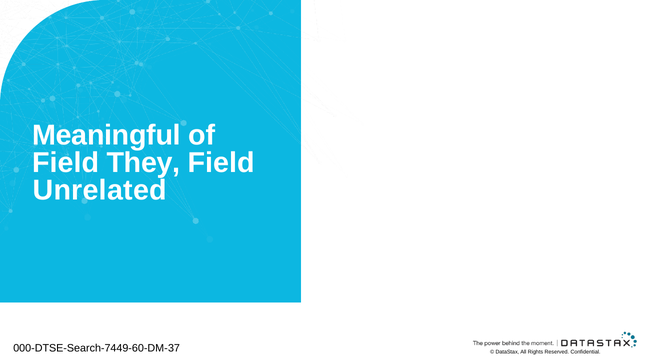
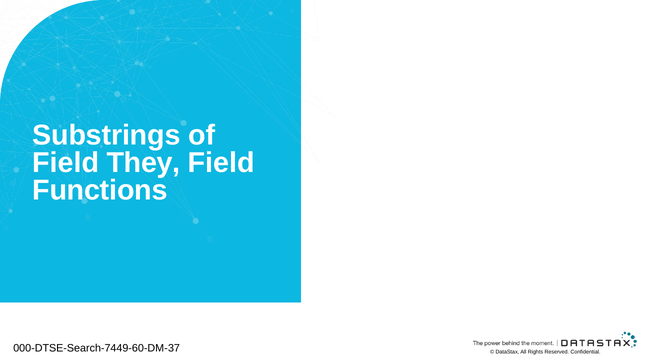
Meaningful: Meaningful -> Substrings
Unrelated: Unrelated -> Functions
